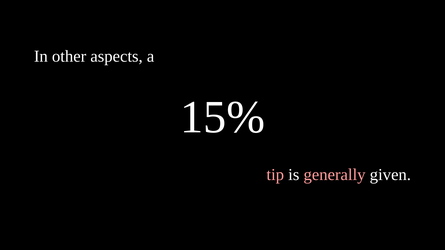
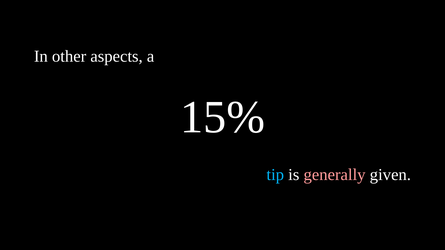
tip colour: pink -> light blue
